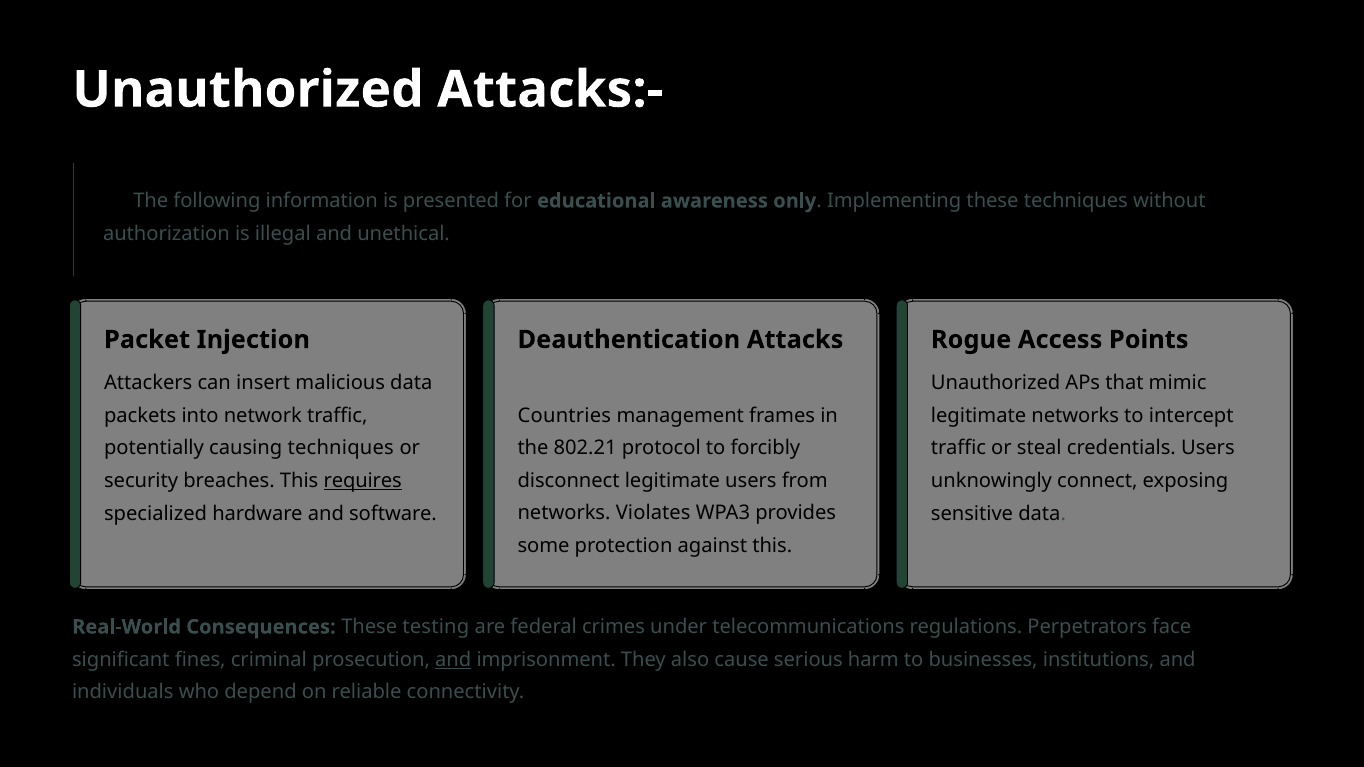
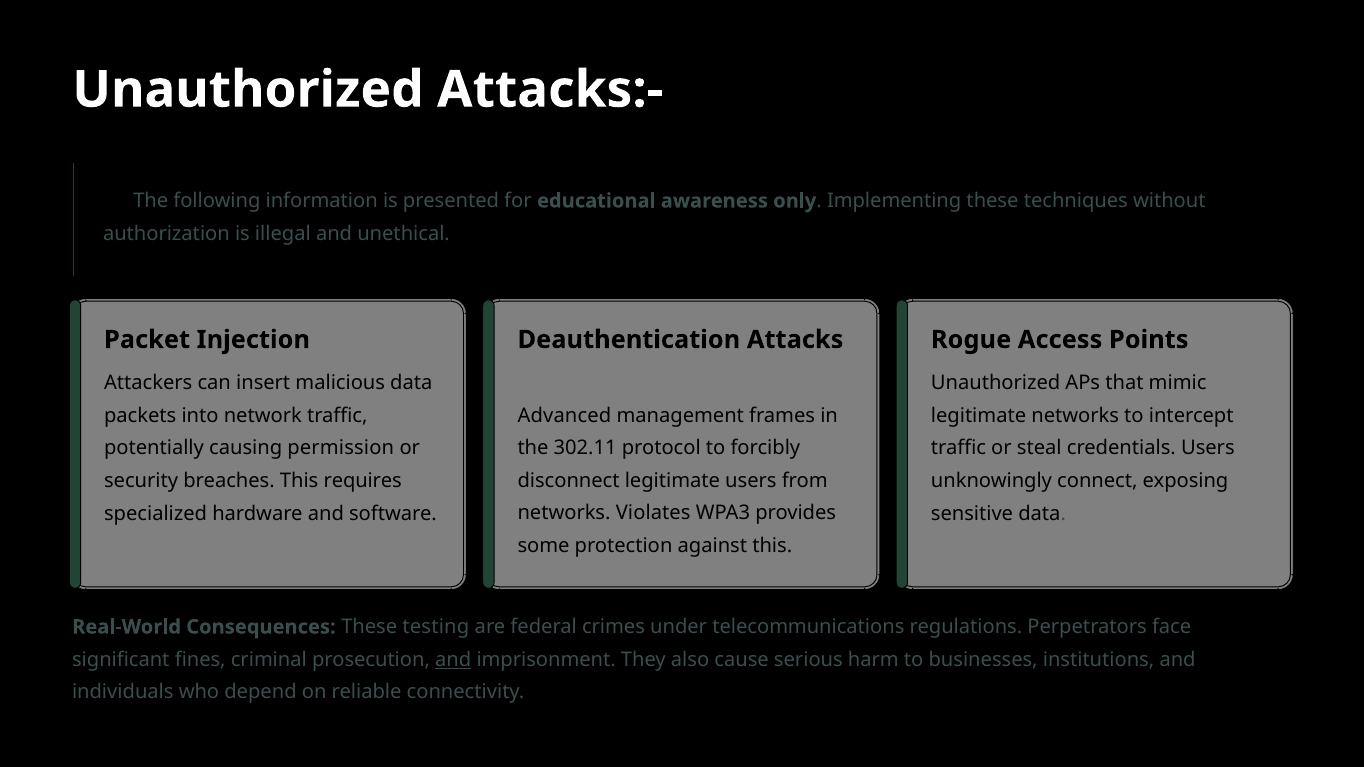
Countries: Countries -> Advanced
802.21: 802.21 -> 302.11
causing techniques: techniques -> permission
requires underline: present -> none
